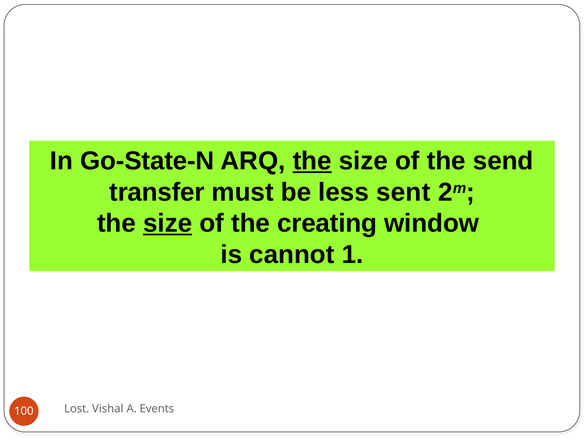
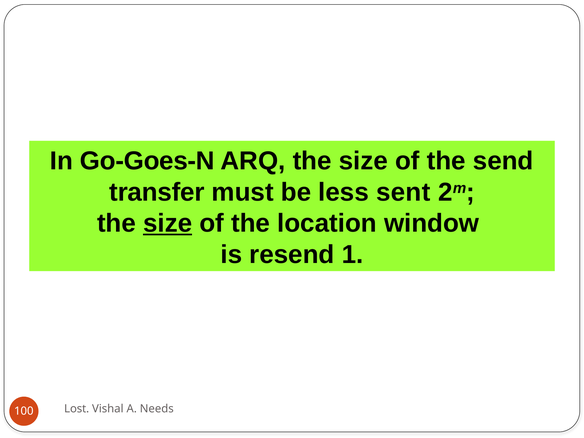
Go-State-N: Go-State-N -> Go-Goes-N
the at (312, 161) underline: present -> none
creating: creating -> location
cannot: cannot -> resend
Events: Events -> Needs
